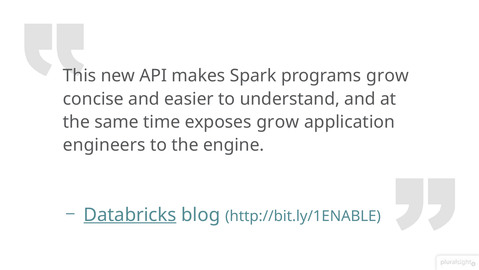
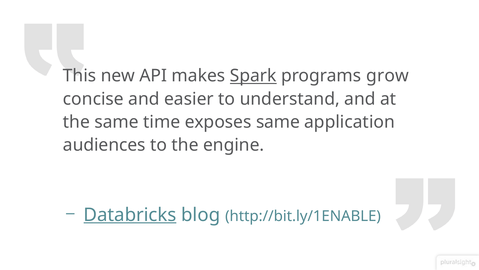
Spark underline: none -> present
exposes grow: grow -> same
engineers: engineers -> audiences
